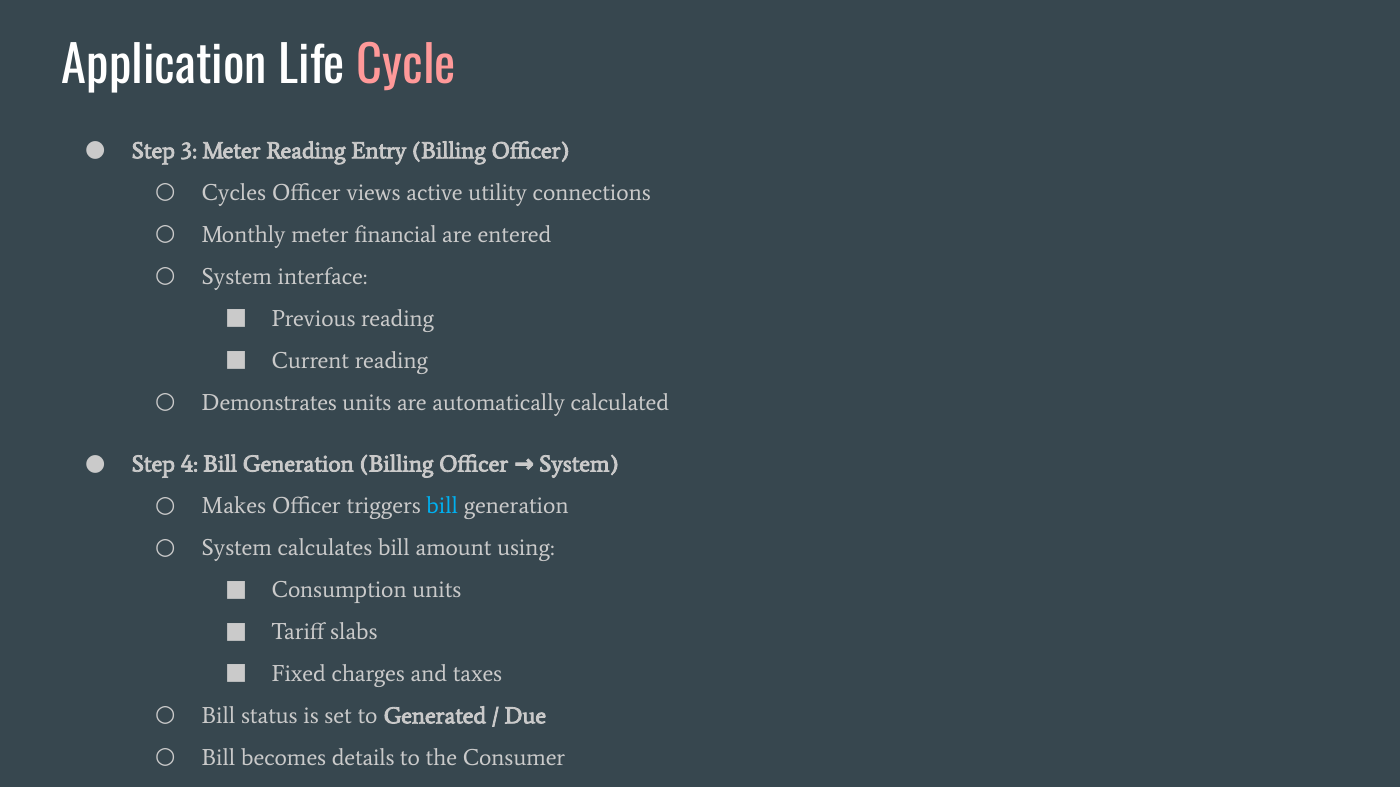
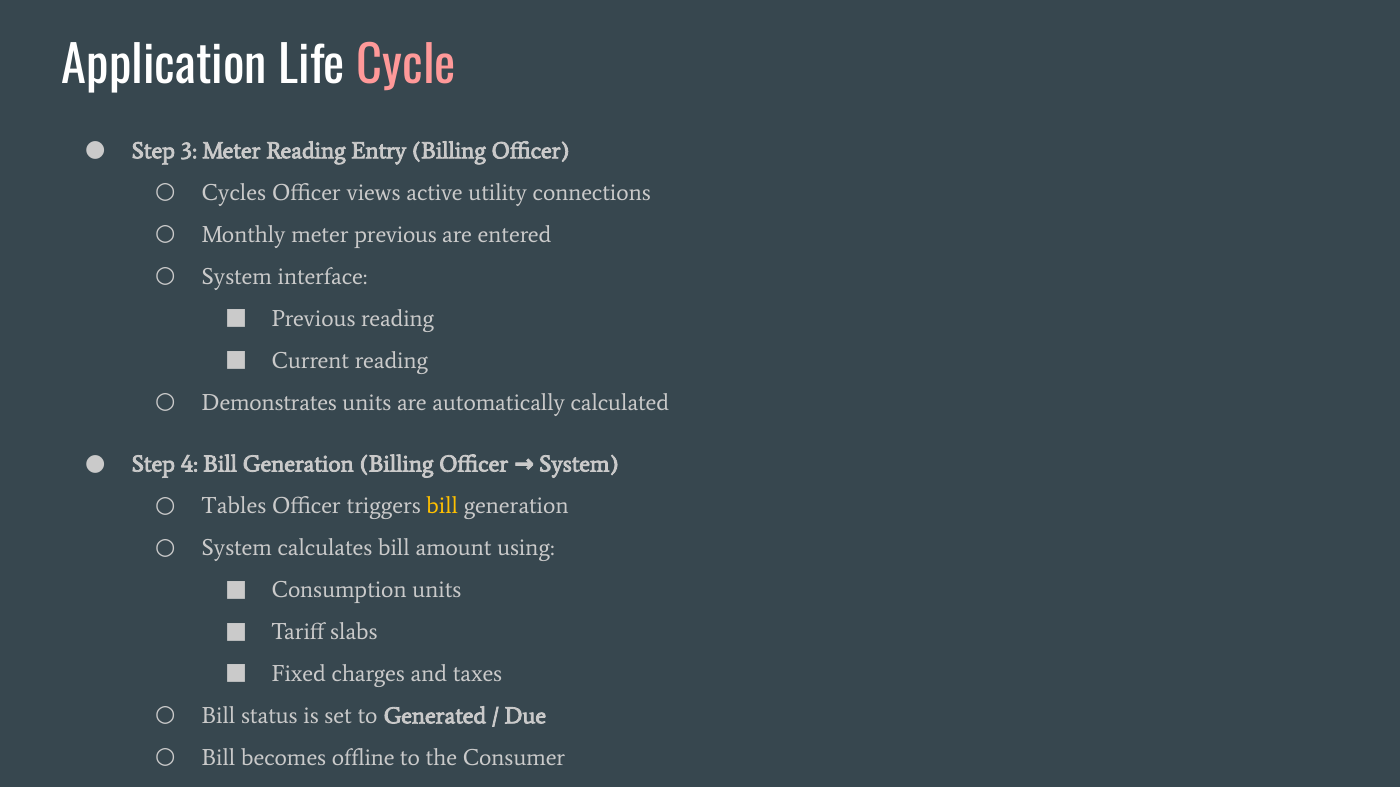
meter financial: financial -> previous
Makes: Makes -> Tables
bill at (442, 506) colour: light blue -> yellow
details: details -> offline
